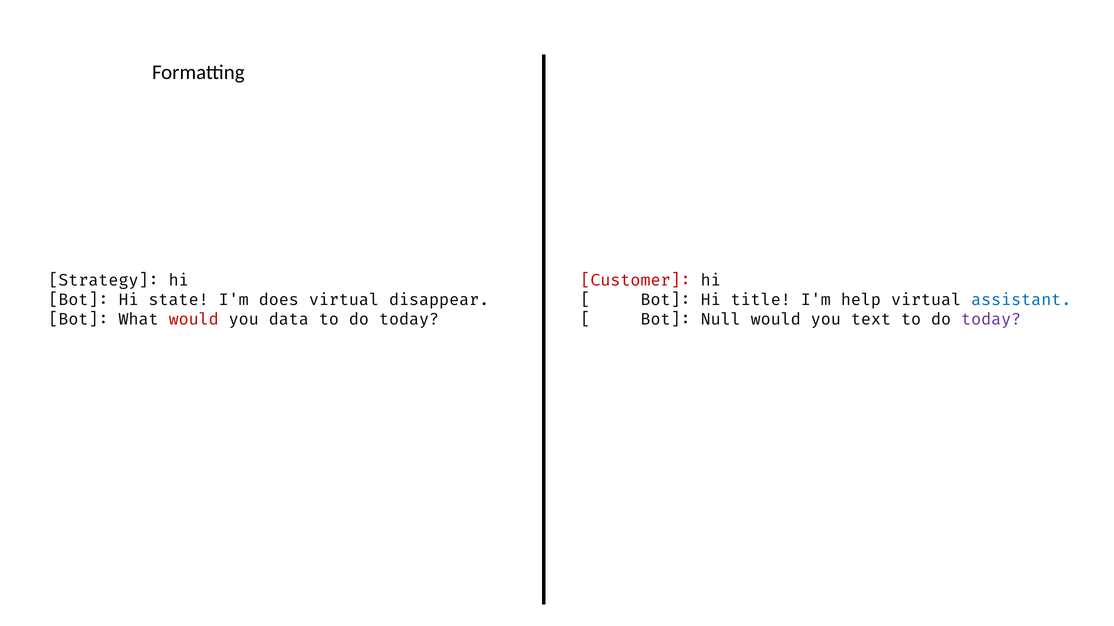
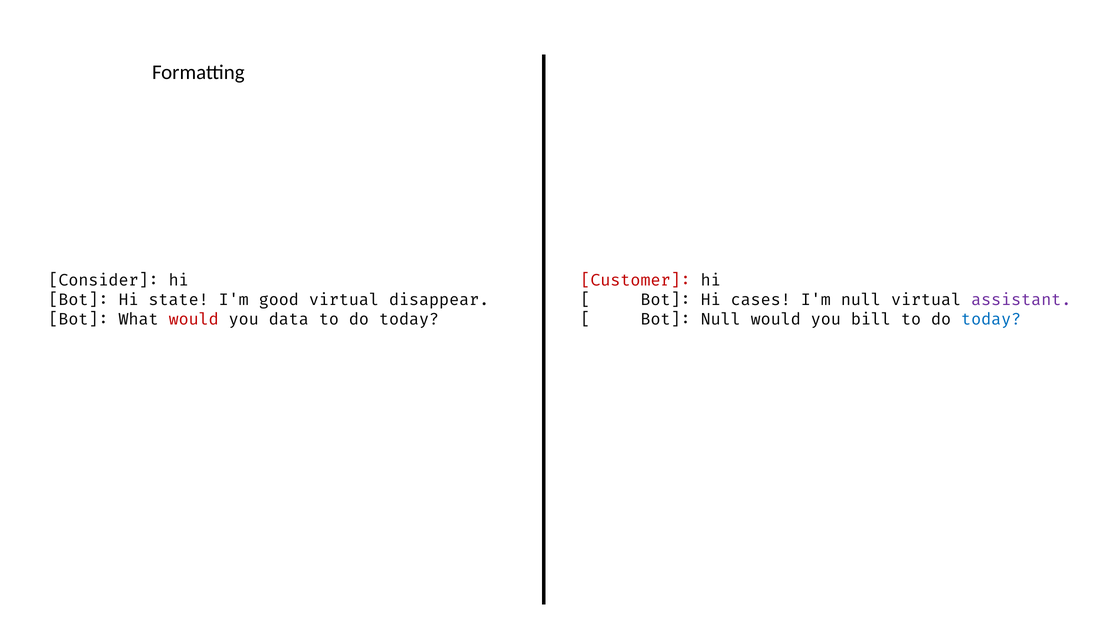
Strategy: Strategy -> Consider
does: does -> good
title: title -> cases
I'm help: help -> null
assistant colour: blue -> purple
text: text -> bill
today at (991, 320) colour: purple -> blue
